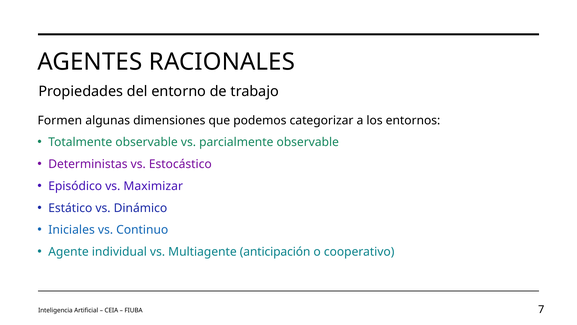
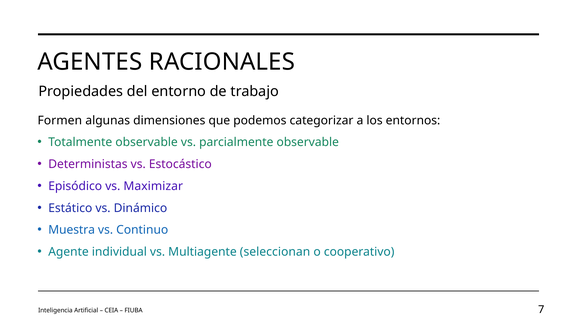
Iniciales: Iniciales -> Muestra
anticipación: anticipación -> seleccionan
